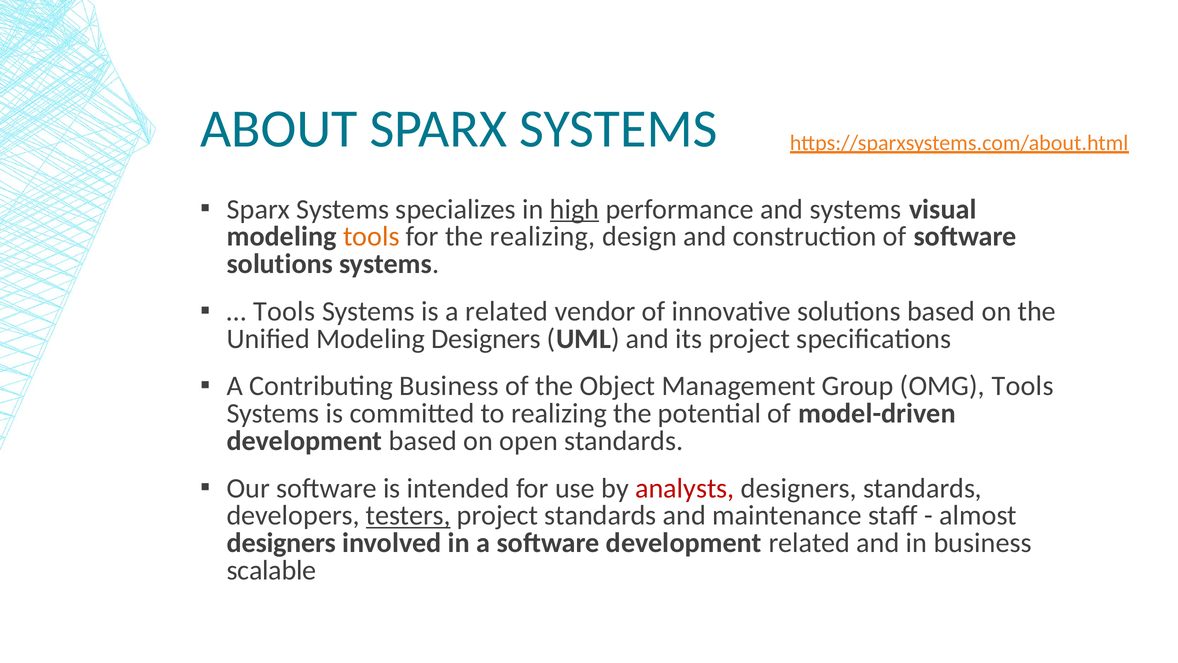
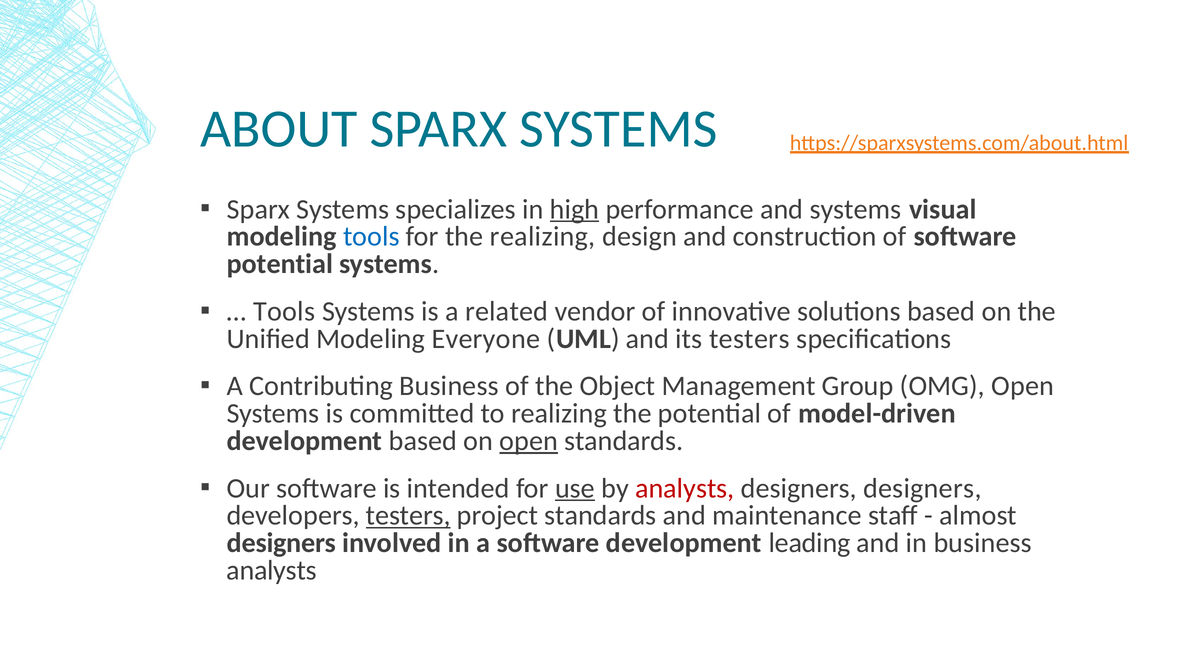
tools at (371, 237) colour: orange -> blue
solutions at (280, 264): solutions -> potential
Modeling Designers: Designers -> Everyone
its project: project -> testers
OMG Tools: Tools -> Open
open at (529, 441) underline: none -> present
use underline: none -> present
designers standards: standards -> designers
development related: related -> leading
scalable at (272, 570): scalable -> analysts
